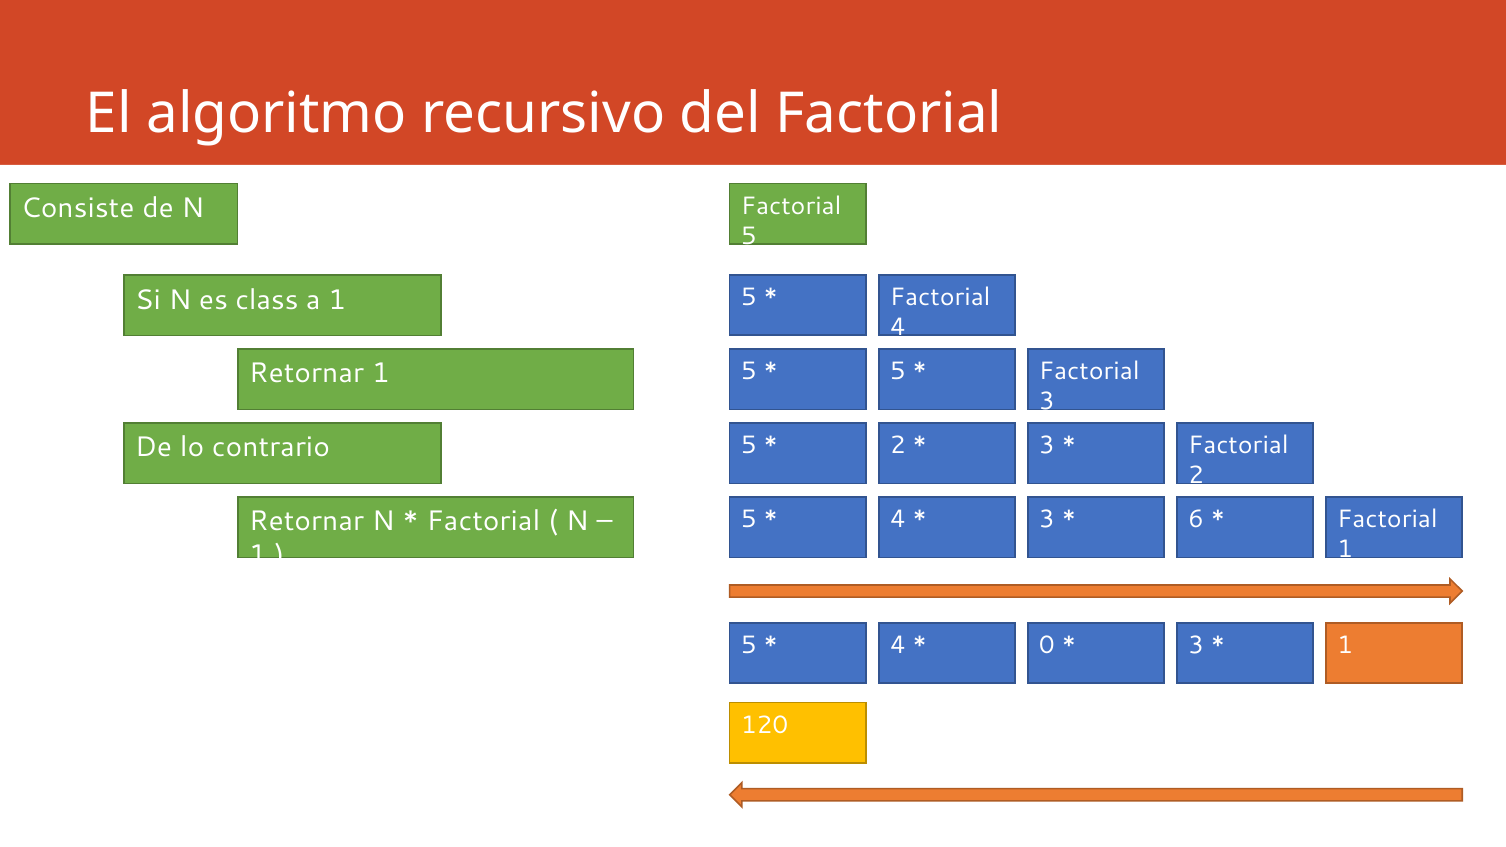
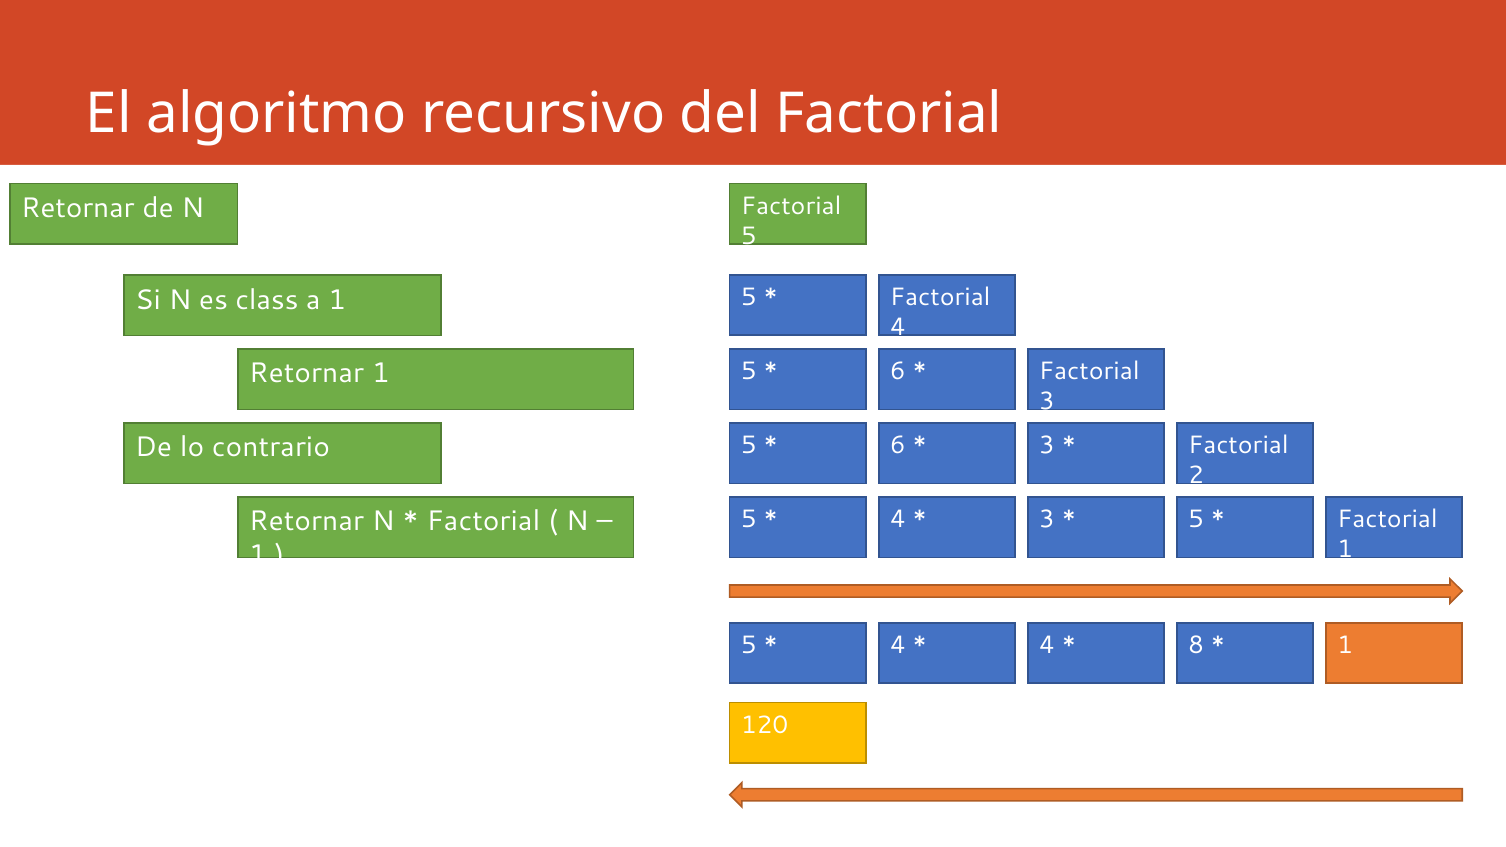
Consiste at (78, 208): Consiste -> Retornar
5 at (898, 372): 5 -> 6
2 at (898, 446): 2 -> 6
6 at (1196, 520): 6 -> 5
0 at (1047, 645): 0 -> 4
3 at (1196, 645): 3 -> 8
